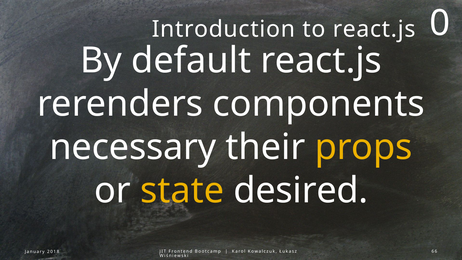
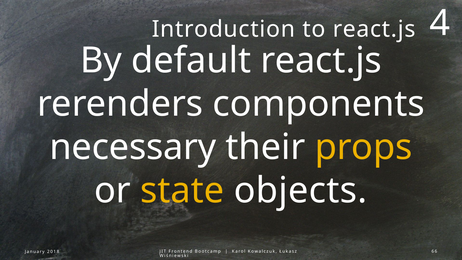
0: 0 -> 4
desired: desired -> objects
